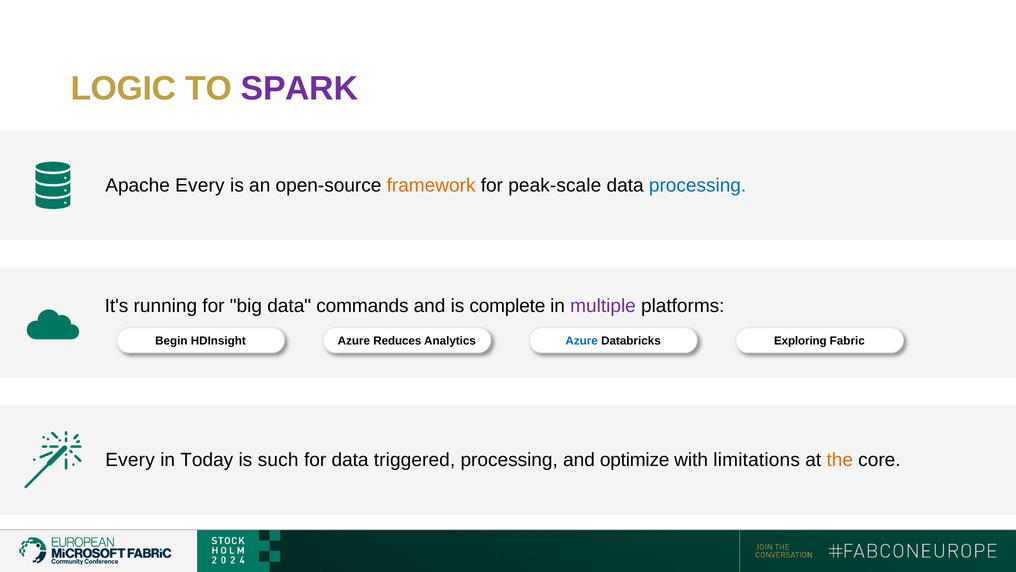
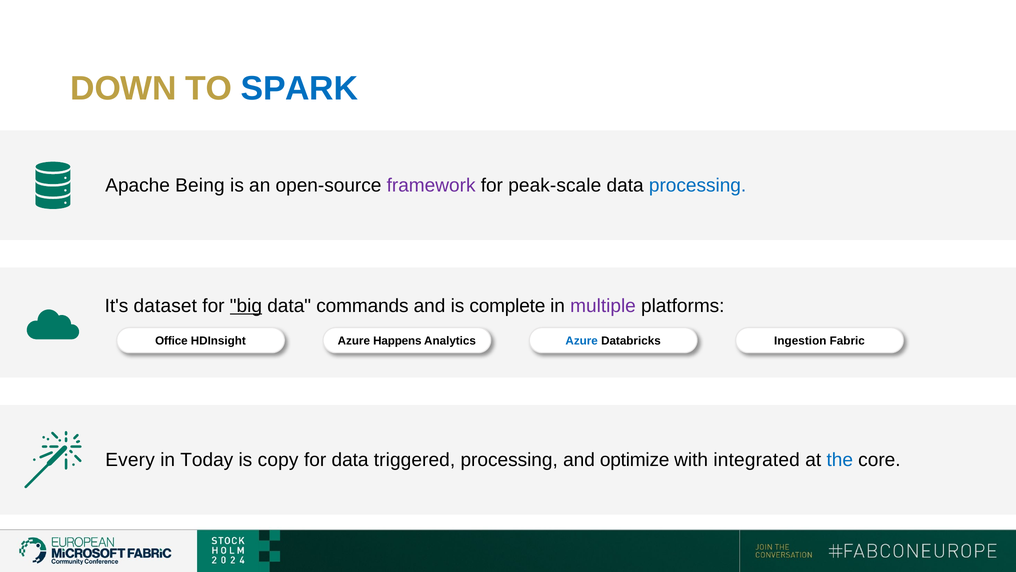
LOGIC: LOGIC -> DOWN
SPARK colour: purple -> blue
Apache Every: Every -> Being
framework colour: orange -> purple
running: running -> dataset
big underline: none -> present
Begin: Begin -> Office
Reduces: Reduces -> Happens
Exploring: Exploring -> Ingestion
such: such -> copy
limitations: limitations -> integrated
the colour: orange -> blue
